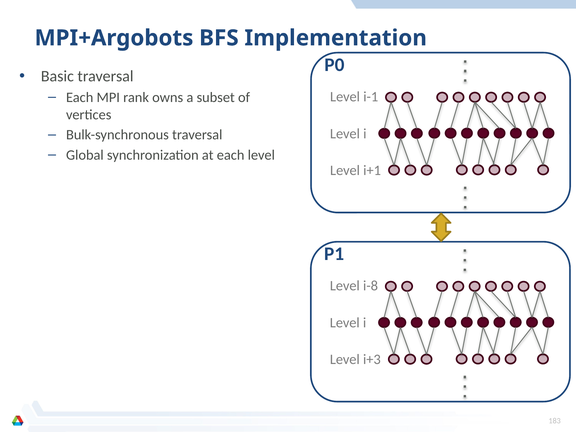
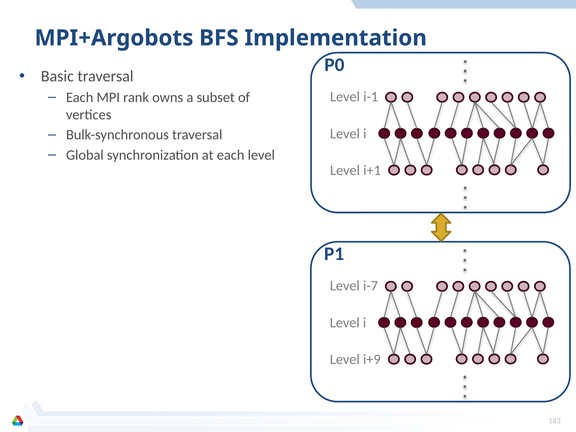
i-8: i-8 -> i-7
i+3: i+3 -> i+9
